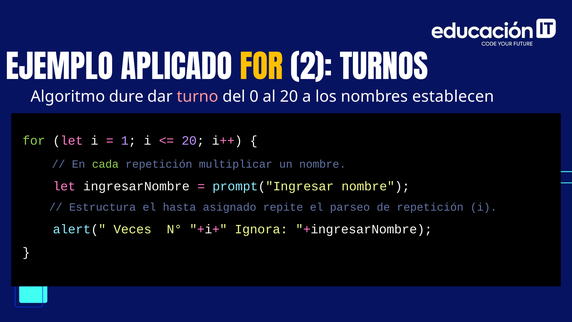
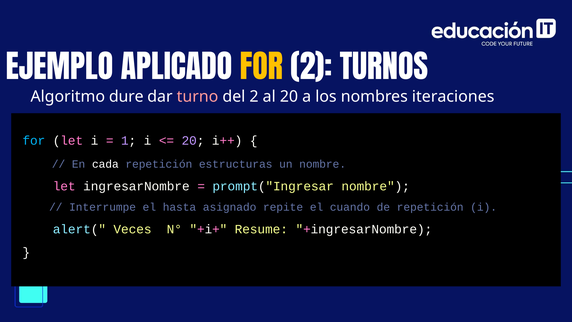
del 0: 0 -> 2
establecen: establecen -> iteraciones
for at (34, 141) colour: light green -> light blue
cada colour: light green -> white
multiplicar: multiplicar -> estructuras
Estructura: Estructura -> Interrumpe
parseo: parseo -> cuando
Ignora: Ignora -> Resume
